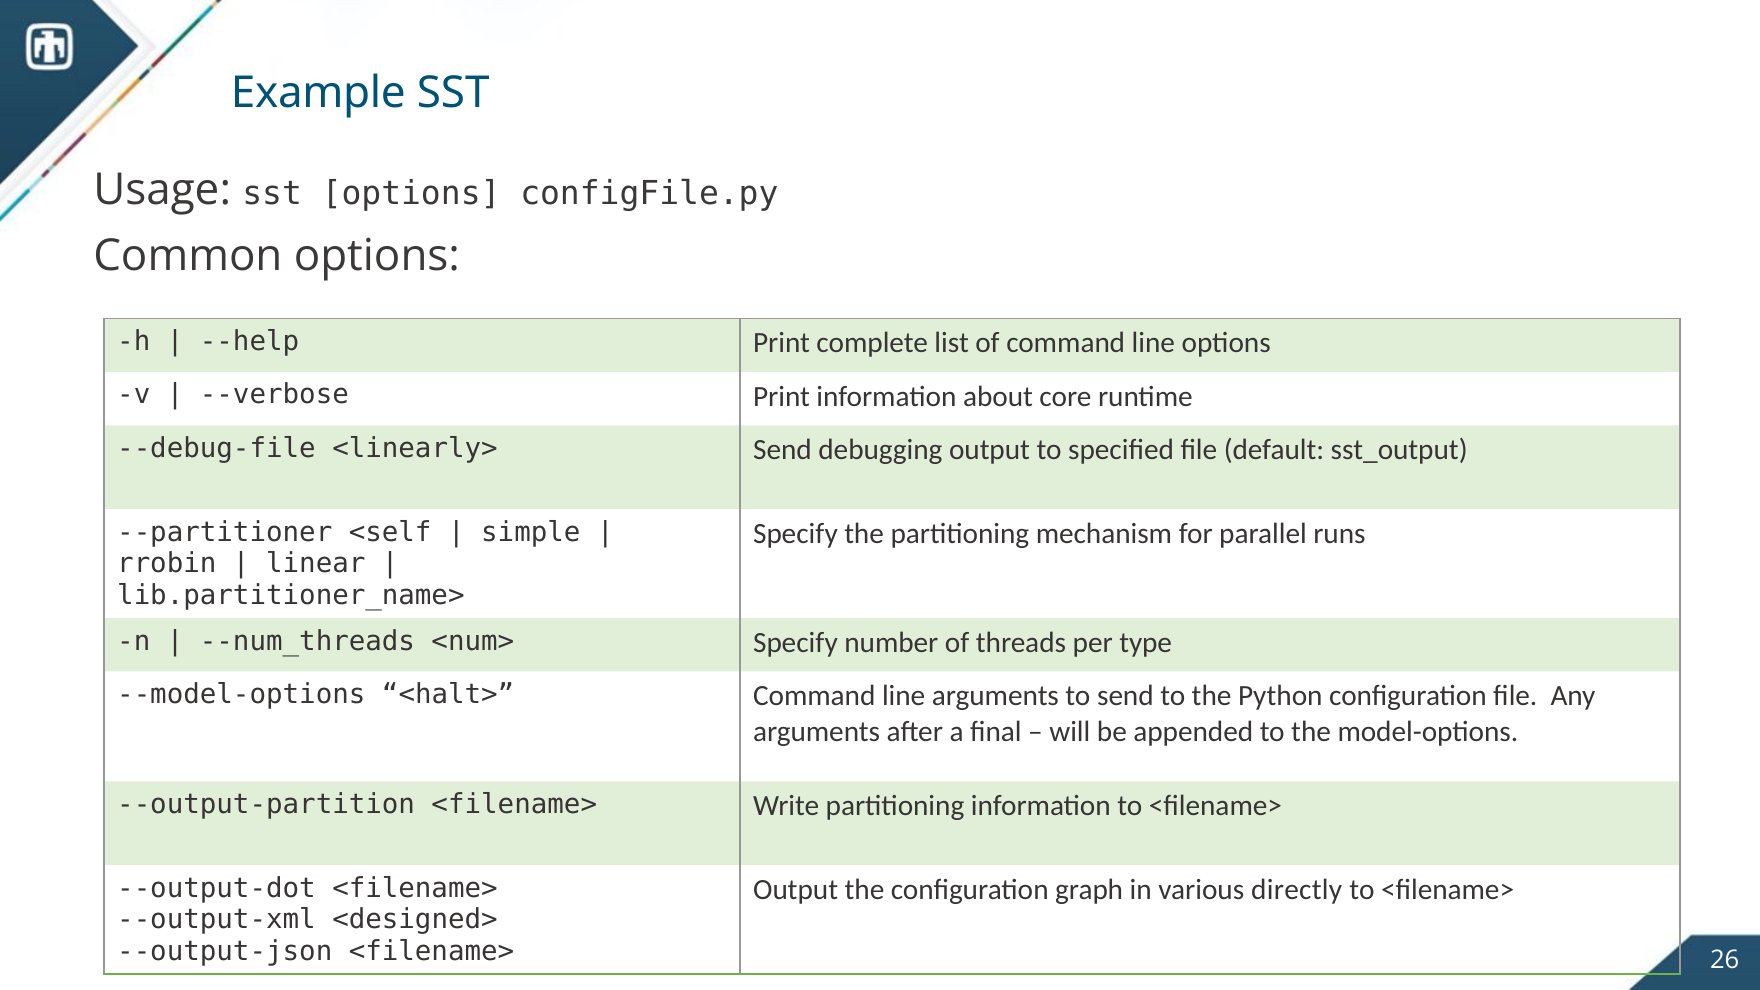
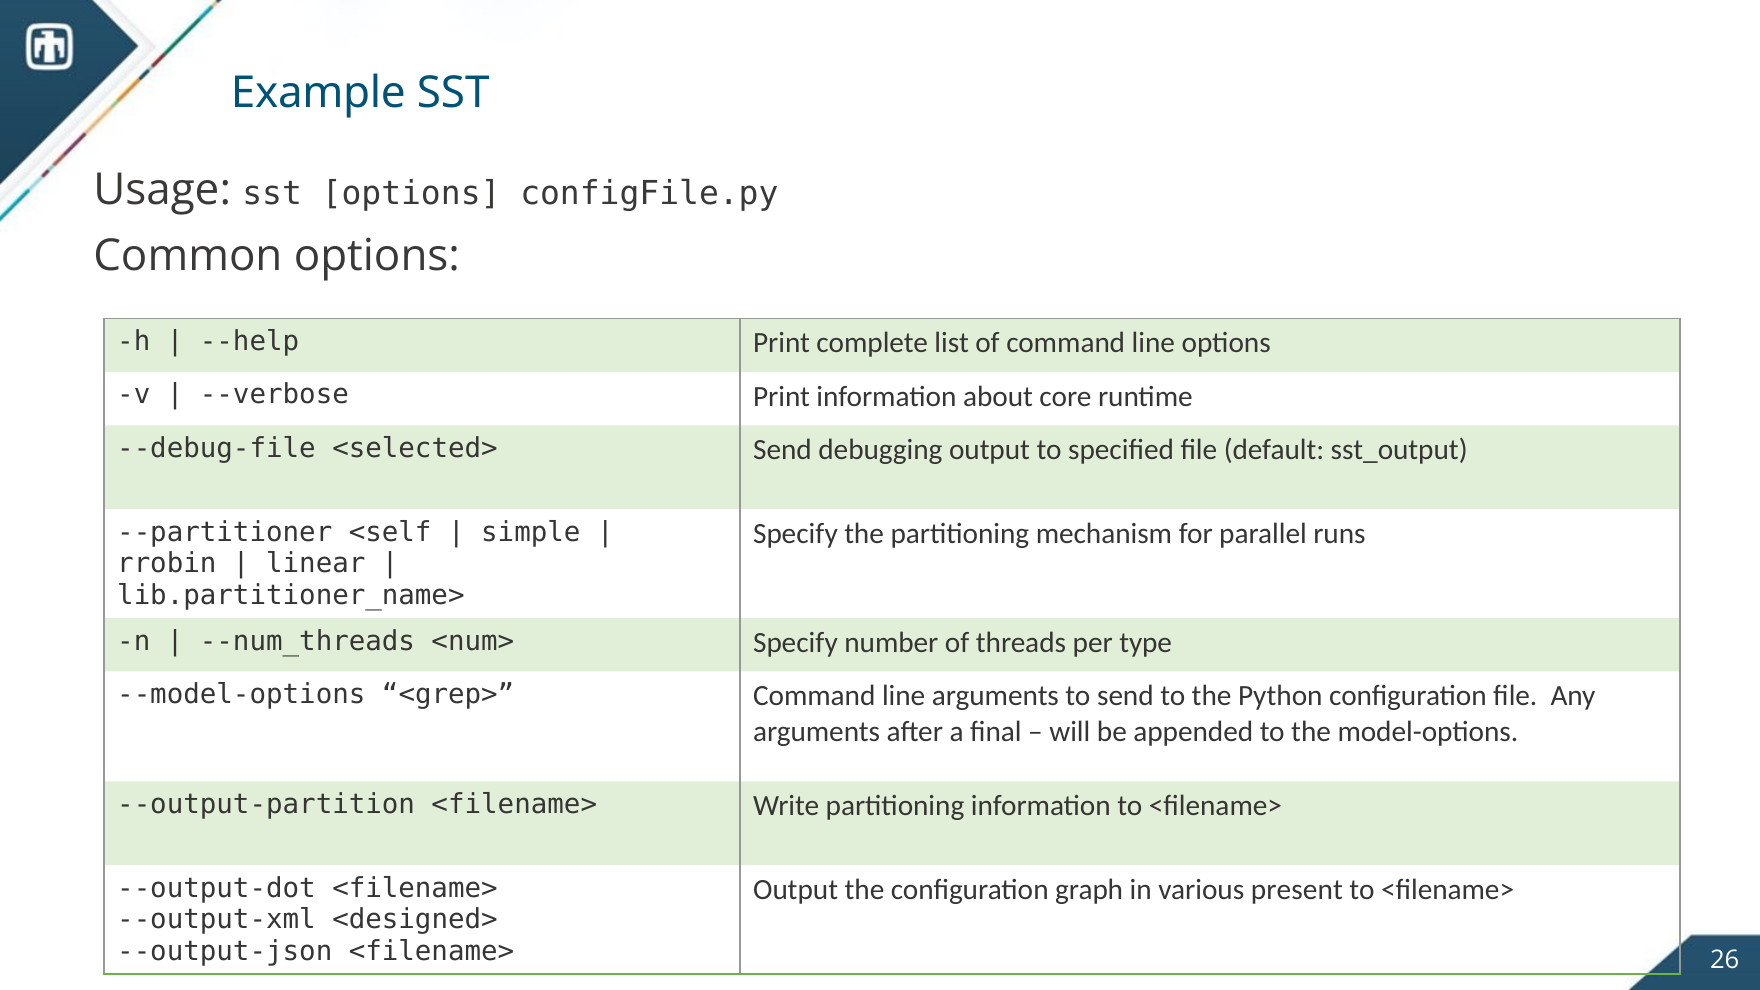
<linearly>: <linearly> -> <selected>
<halt>: <halt> -> <grep>
directly: directly -> present
